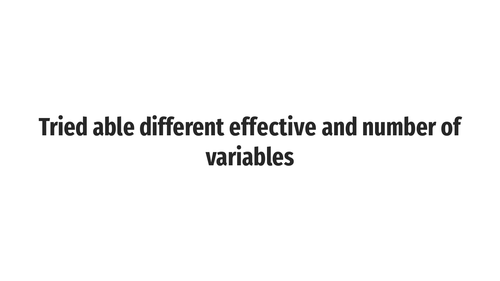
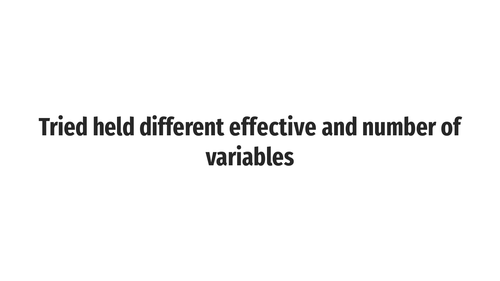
able: able -> held
